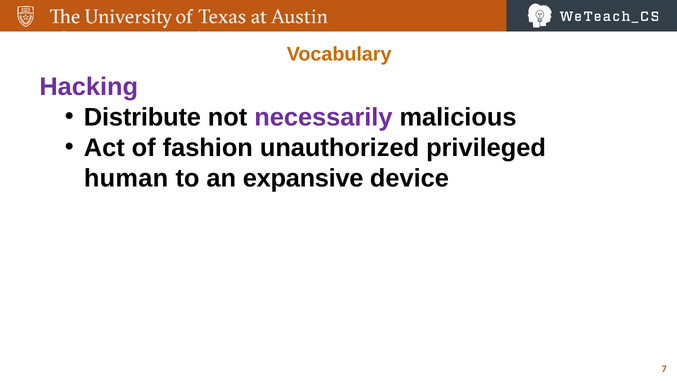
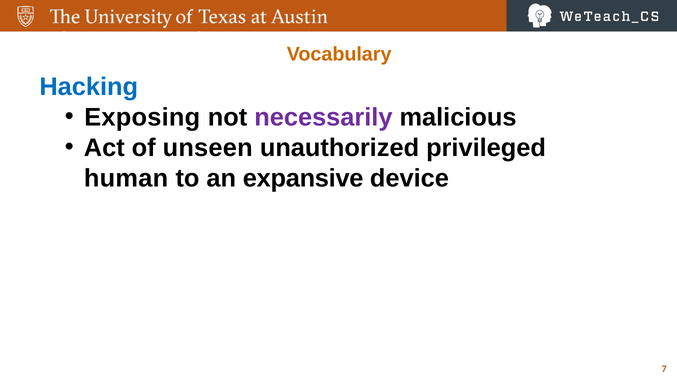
Hacking colour: purple -> blue
Distribute: Distribute -> Exposing
fashion: fashion -> unseen
